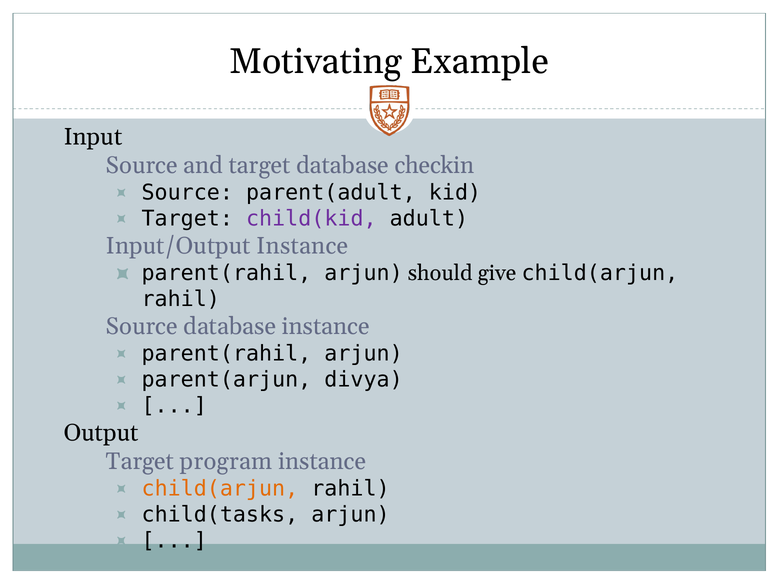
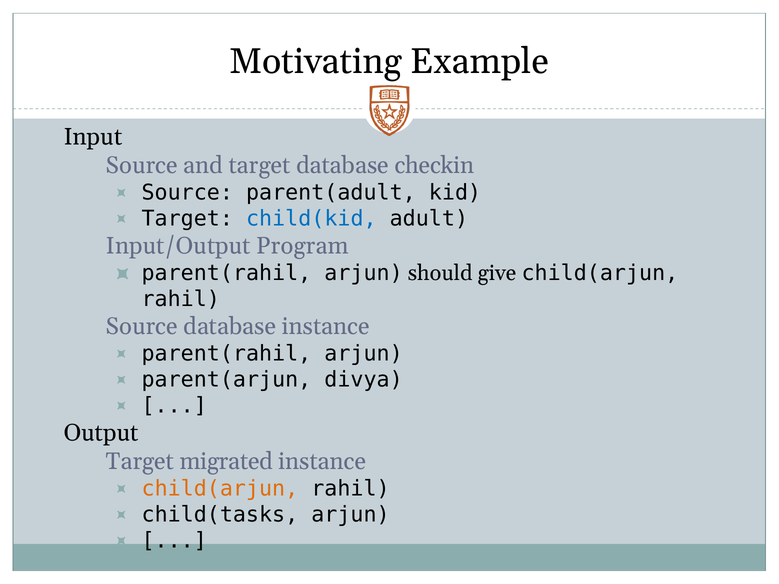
child(kid colour: purple -> blue
Input/Output Instance: Instance -> Program
program: program -> migrated
